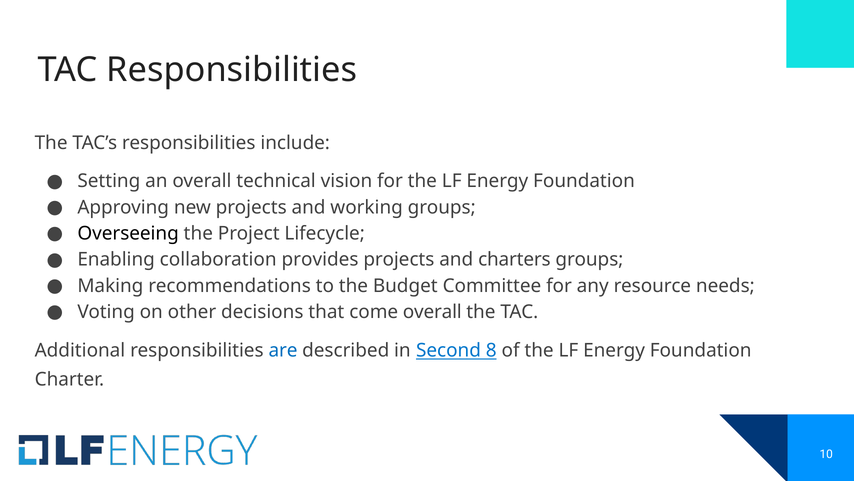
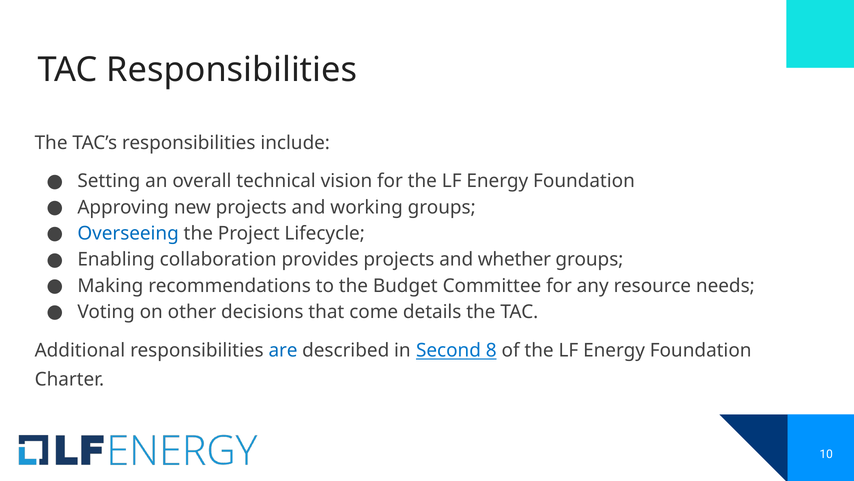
Overseeing colour: black -> blue
charters: charters -> whether
come overall: overall -> details
